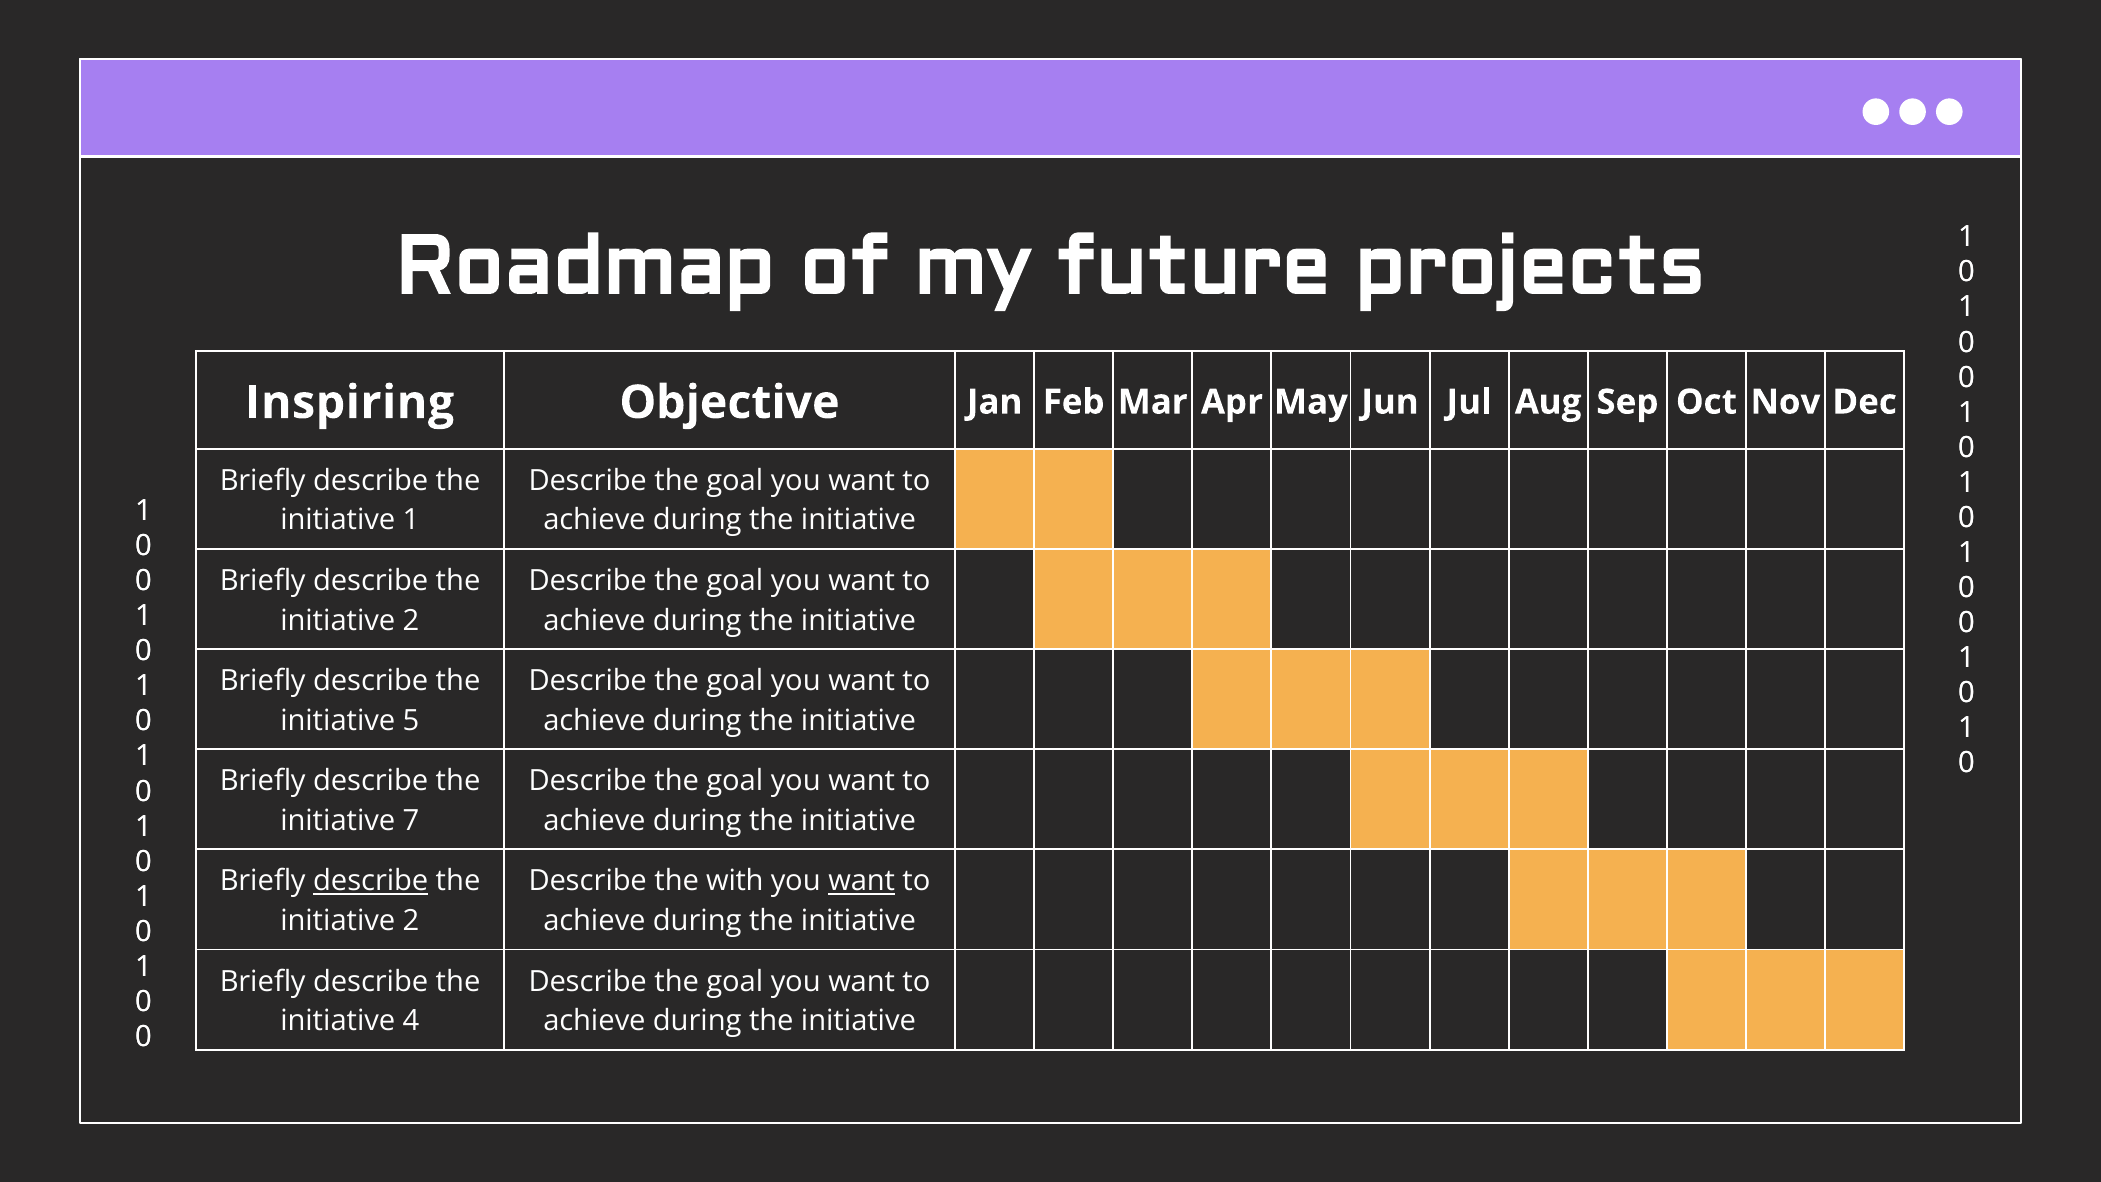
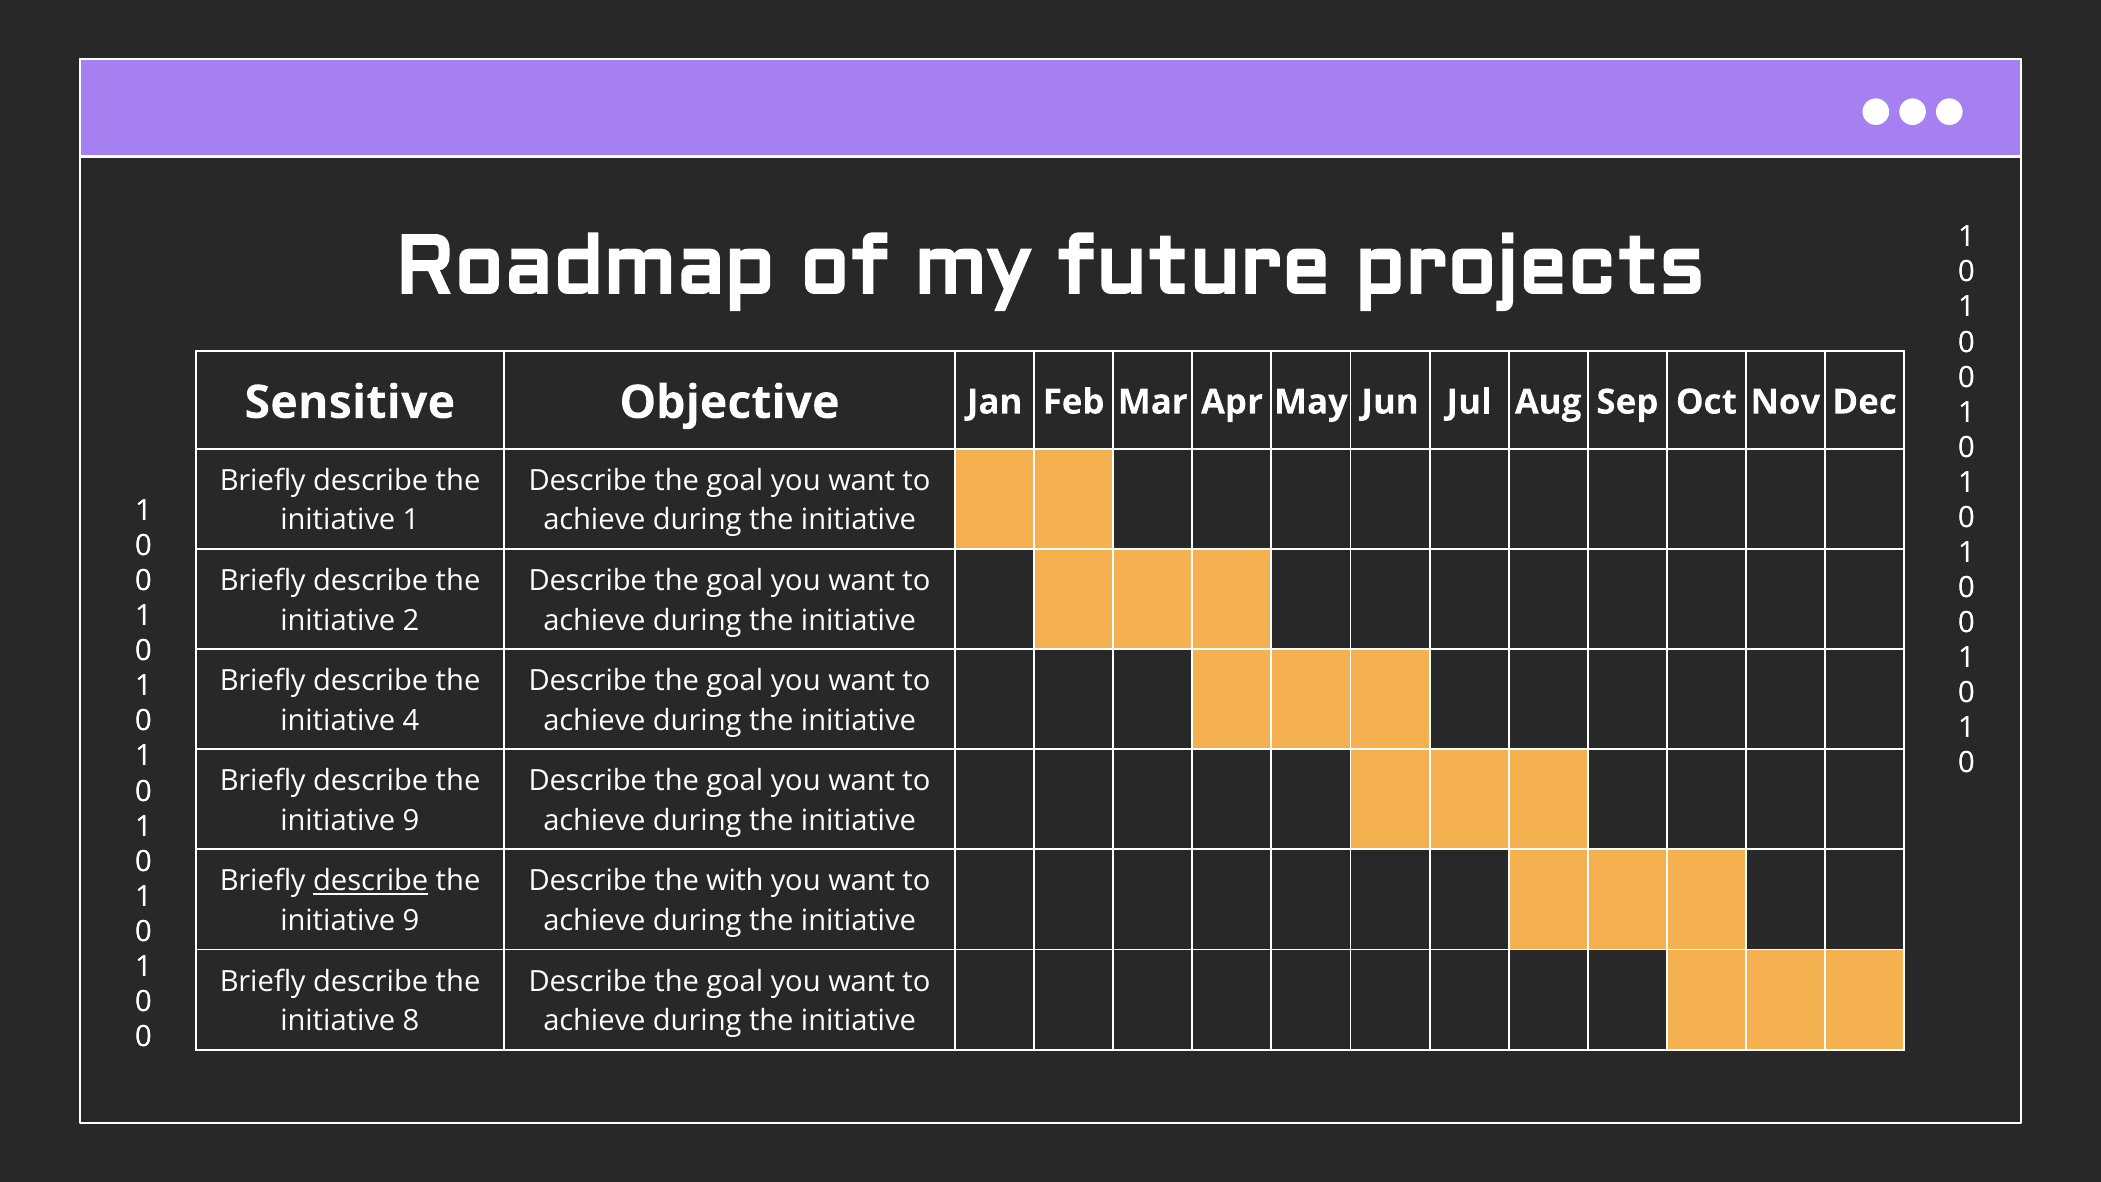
Inspiring: Inspiring -> Sensitive
5: 5 -> 4
7 at (411, 821): 7 -> 9
want at (862, 881) underline: present -> none
2 at (411, 921): 2 -> 9
4: 4 -> 8
